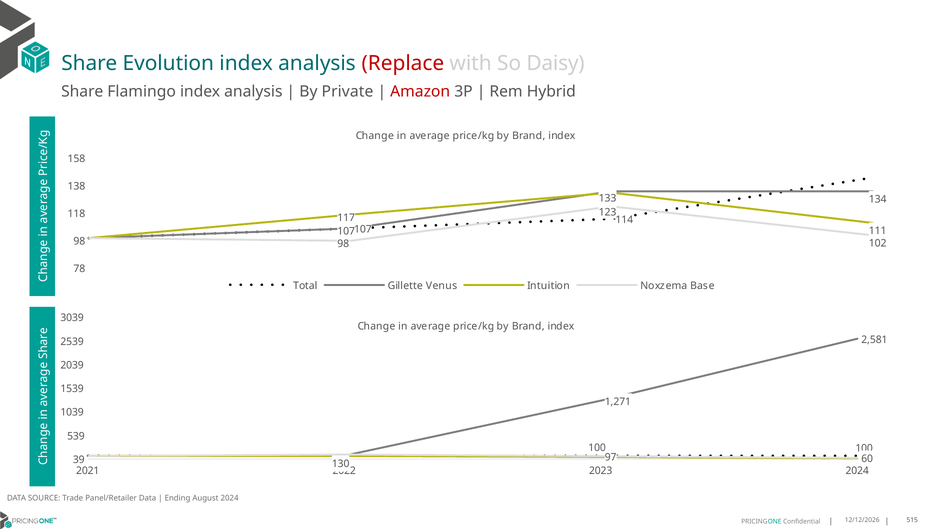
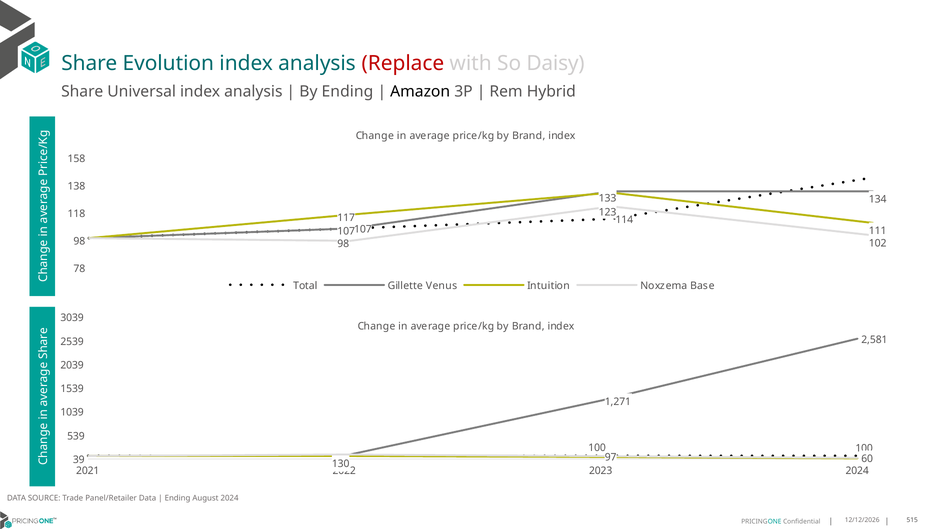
Flamingo: Flamingo -> Universal
By Private: Private -> Ending
Amazon colour: red -> black
